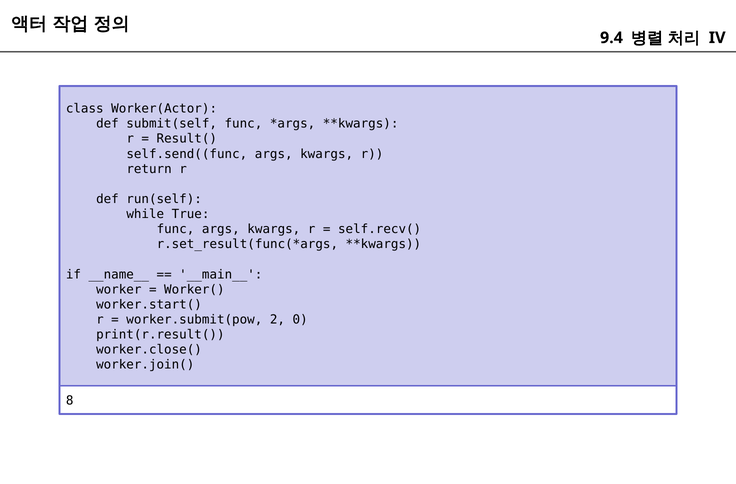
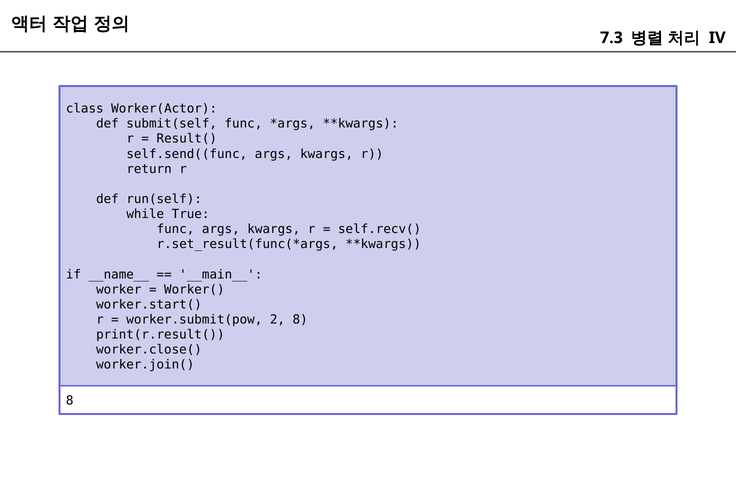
9.4: 9.4 -> 7.3
2 0: 0 -> 8
